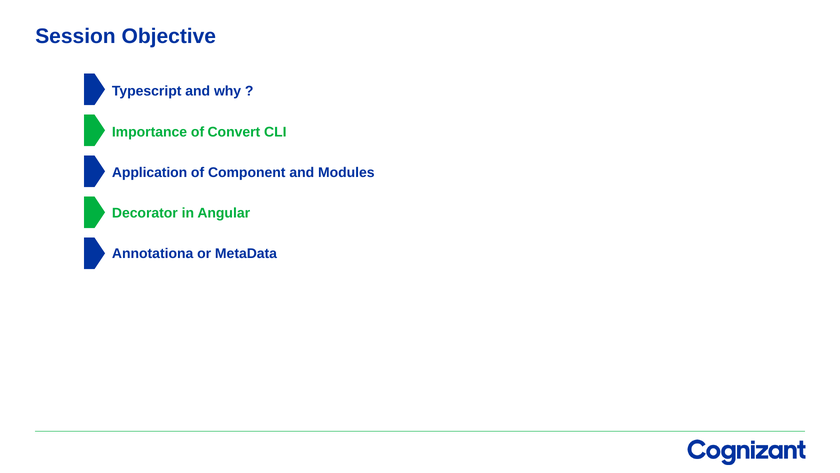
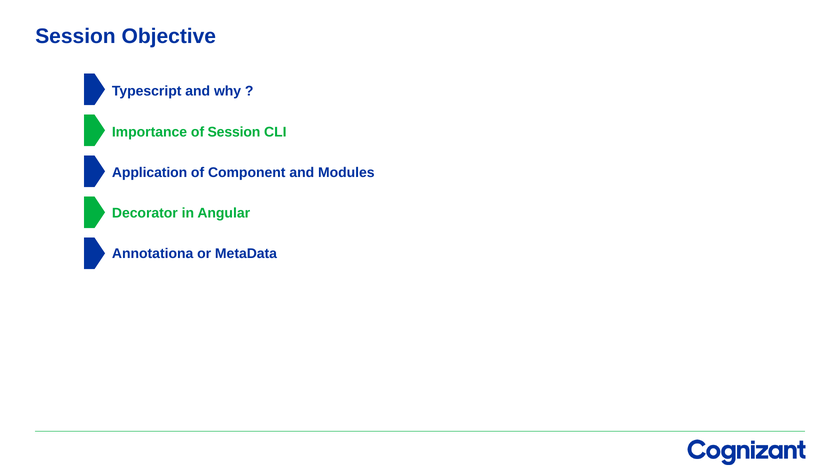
of Convert: Convert -> Session
